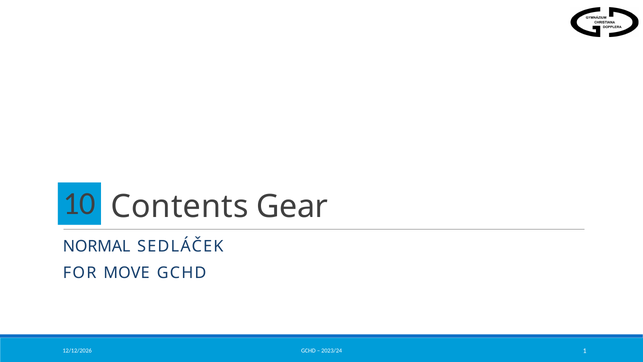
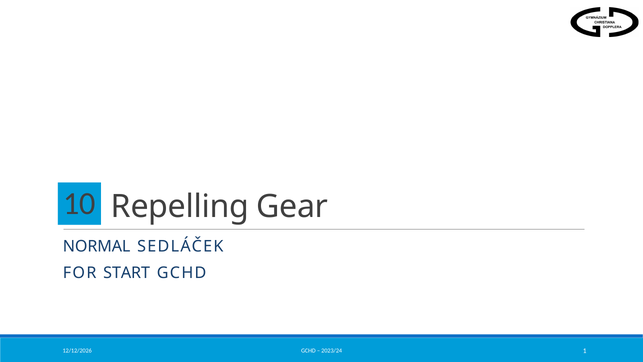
Contents: Contents -> Repelling
MOVE: MOVE -> START
